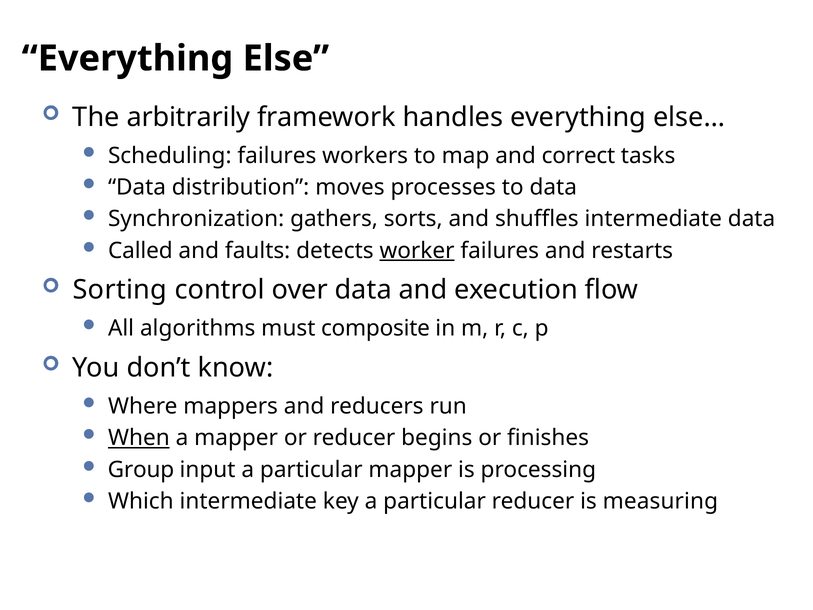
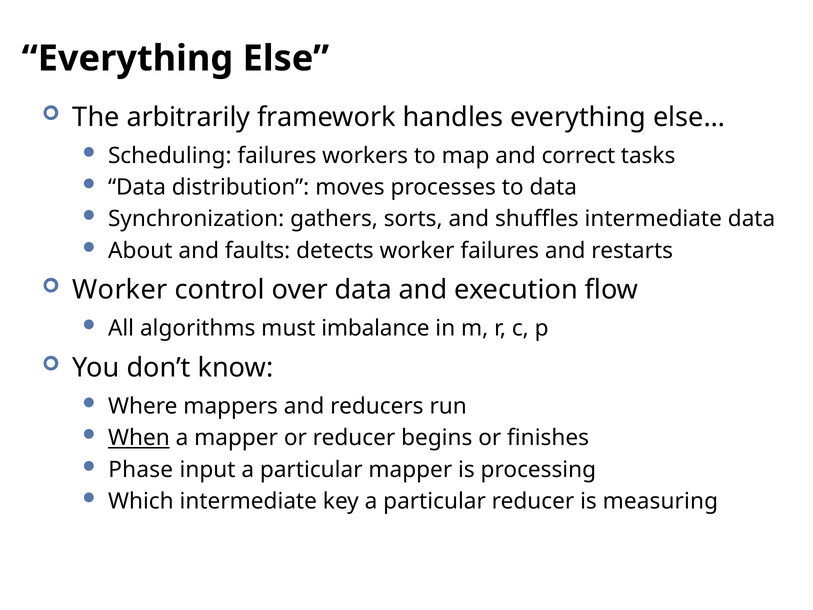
Called: Called -> About
worker at (417, 251) underline: present -> none
Sorting at (120, 290): Sorting -> Worker
composite: composite -> imbalance
Group: Group -> Phase
